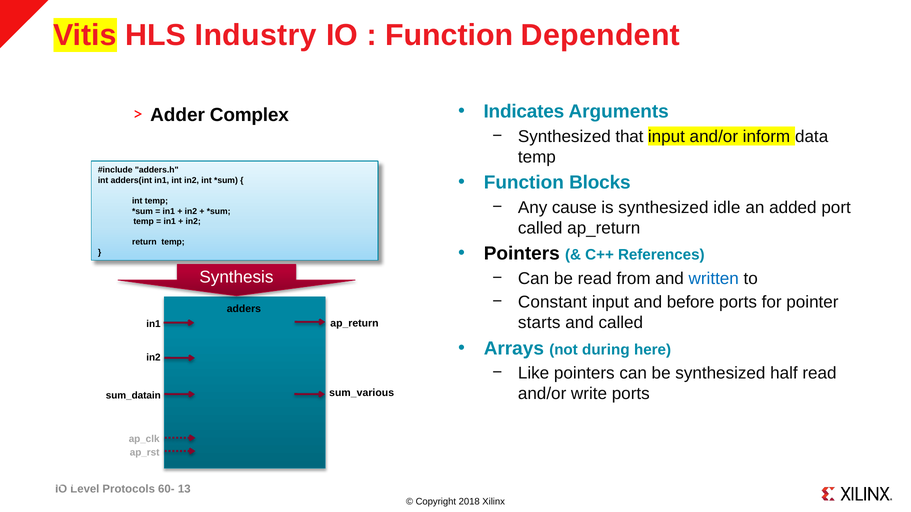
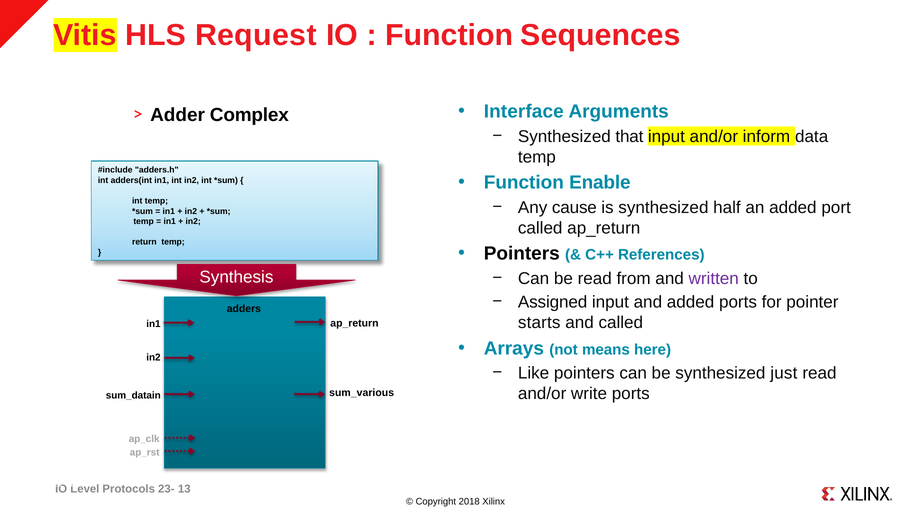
Industry: Industry -> Request
Dependent: Dependent -> Sequences
Indicates: Indicates -> Interface
Blocks: Blocks -> Enable
idle: idle -> half
written colour: blue -> purple
Constant: Constant -> Assigned
and before: before -> added
during: during -> means
half: half -> just
60-: 60- -> 23-
